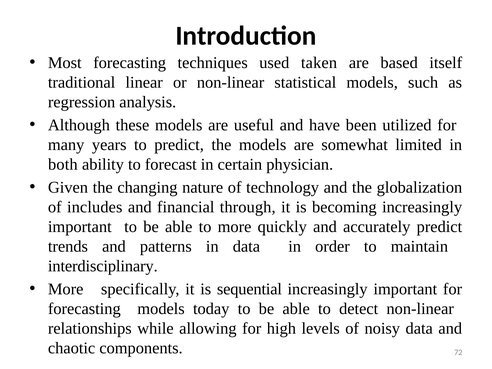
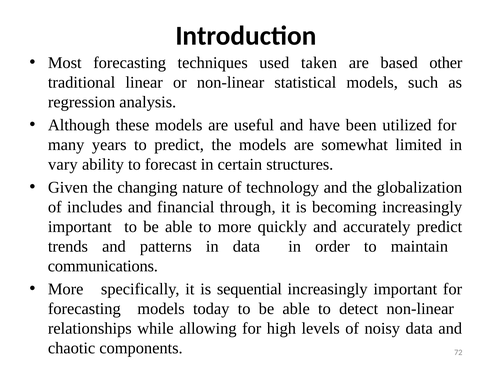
itself: itself -> other
both: both -> vary
physician: physician -> structures
interdisciplinary: interdisciplinary -> communications
